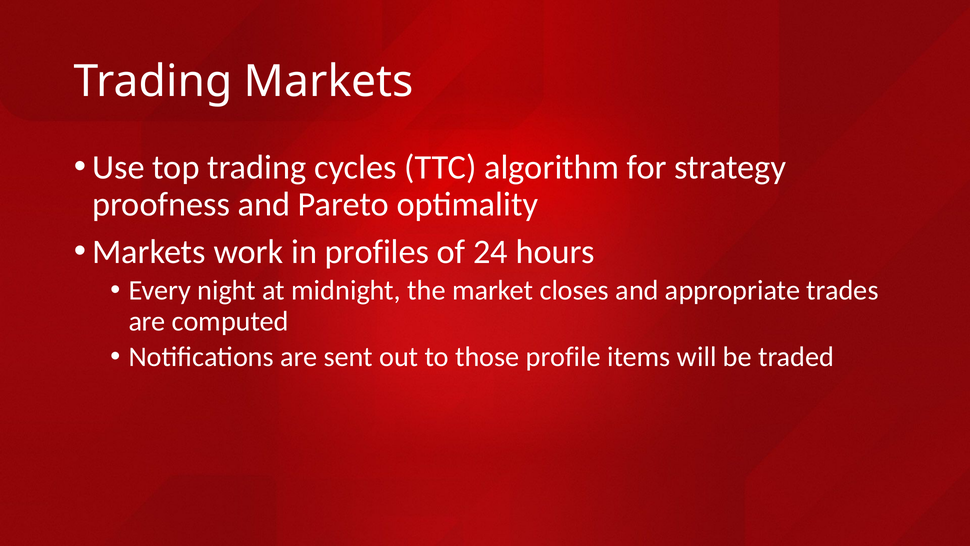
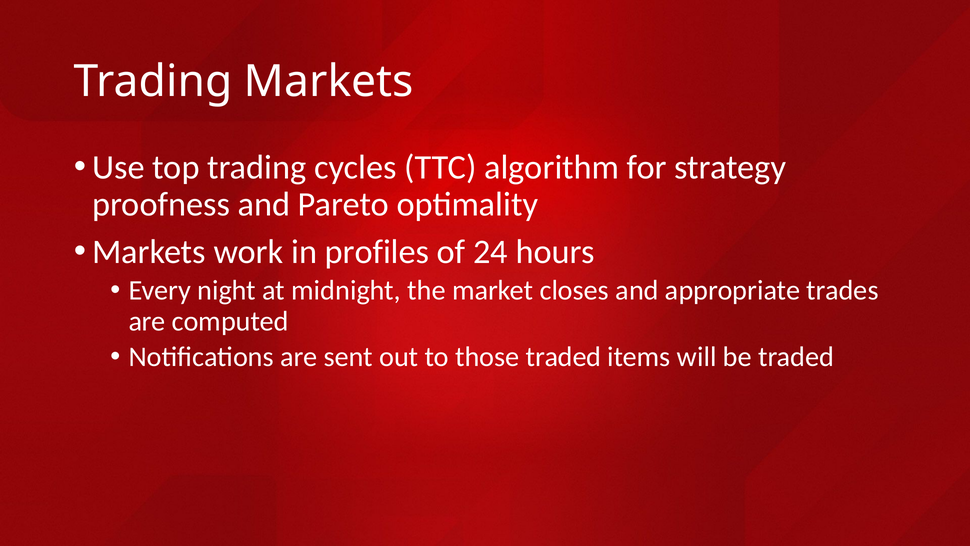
those profile: profile -> traded
